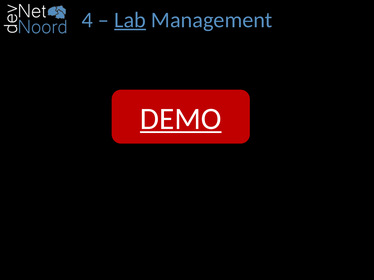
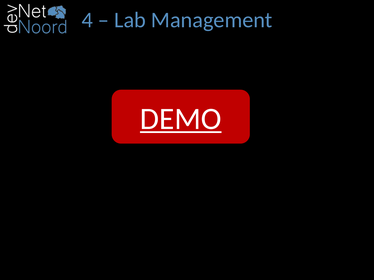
Lab underline: present -> none
